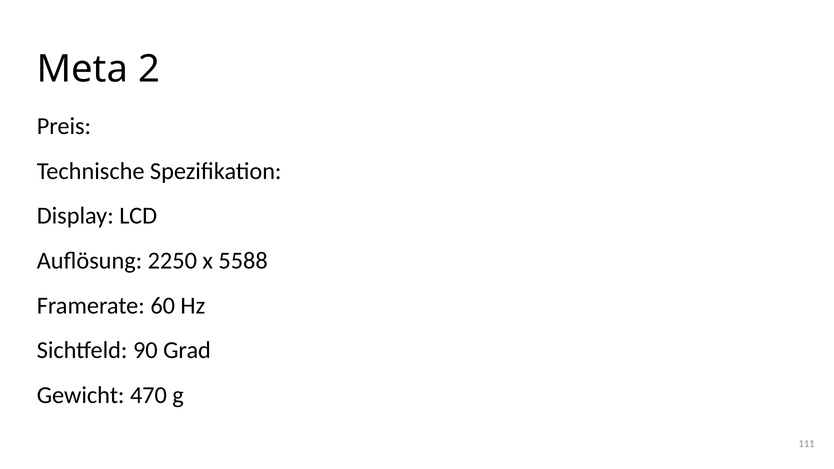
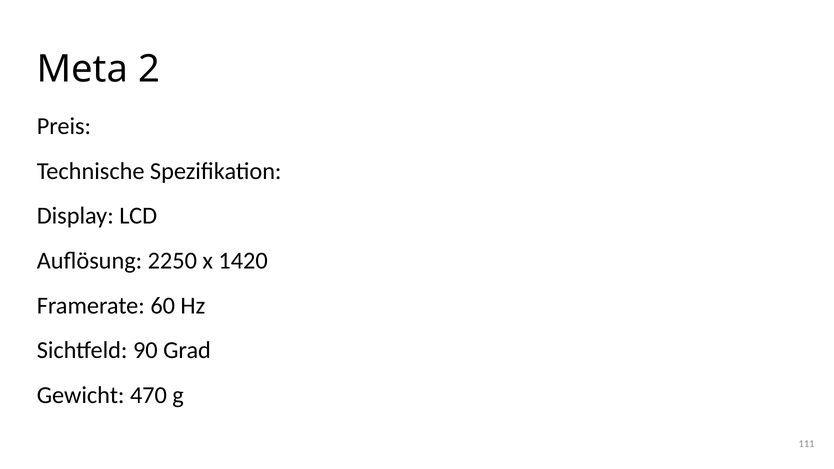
5588: 5588 -> 1420
